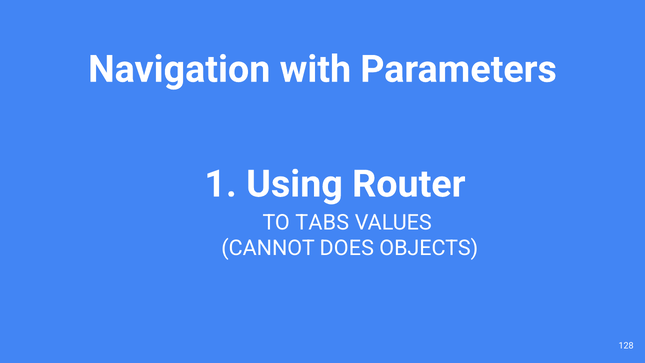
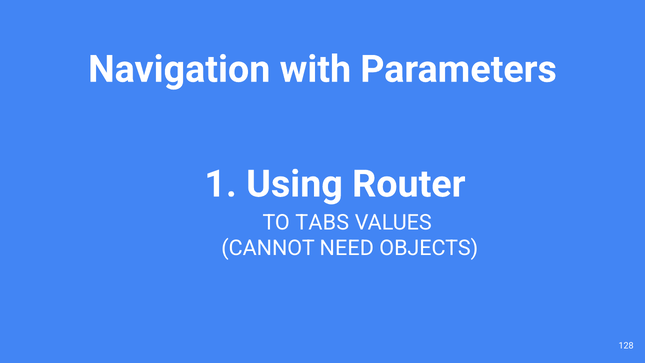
DOES: DOES -> NEED
